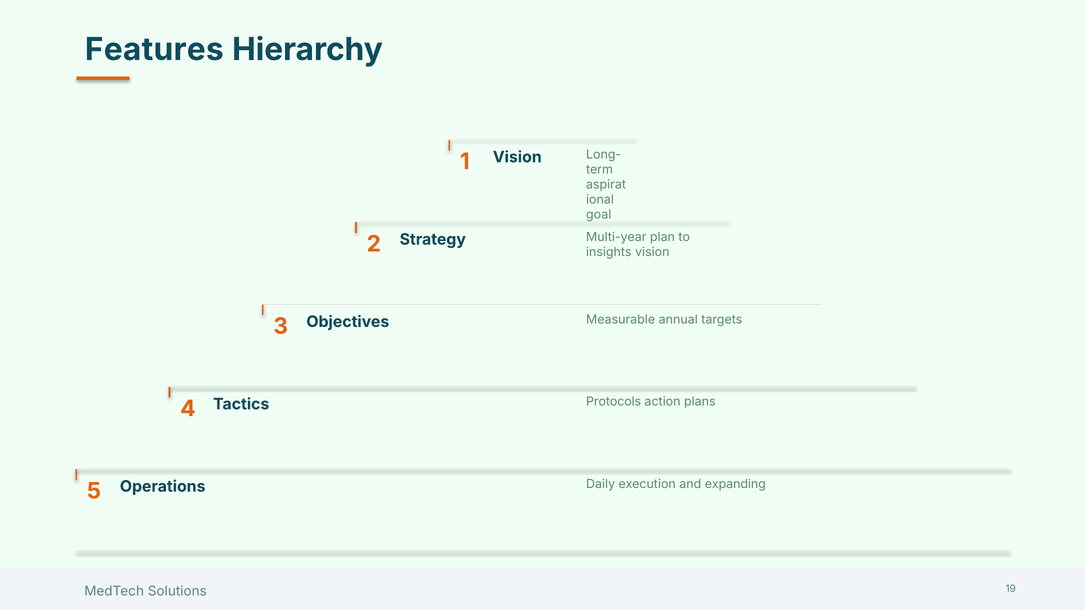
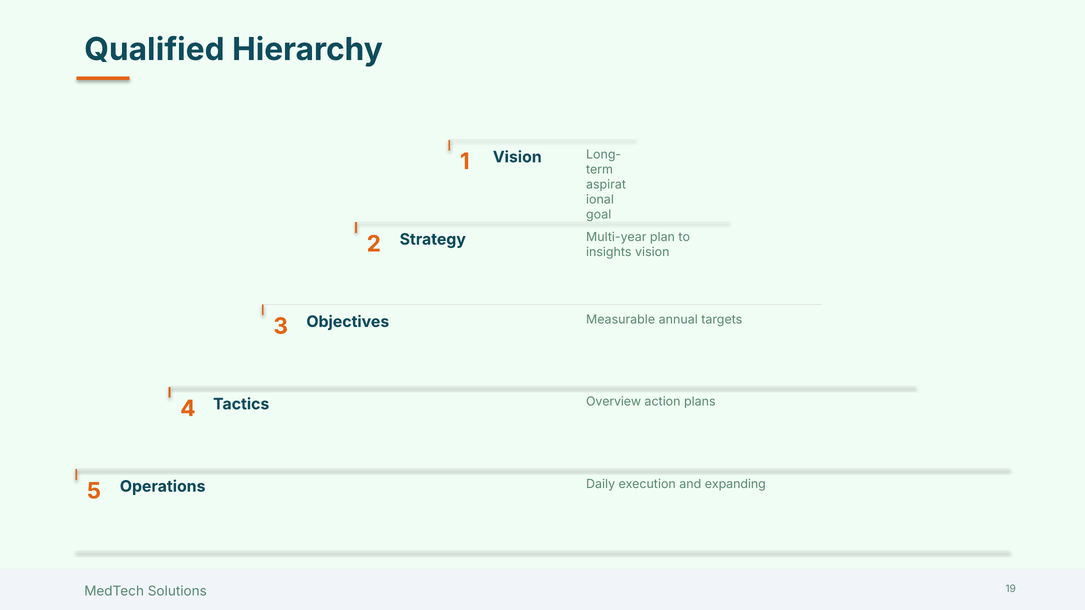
Features: Features -> Qualified
Protocols: Protocols -> Overview
